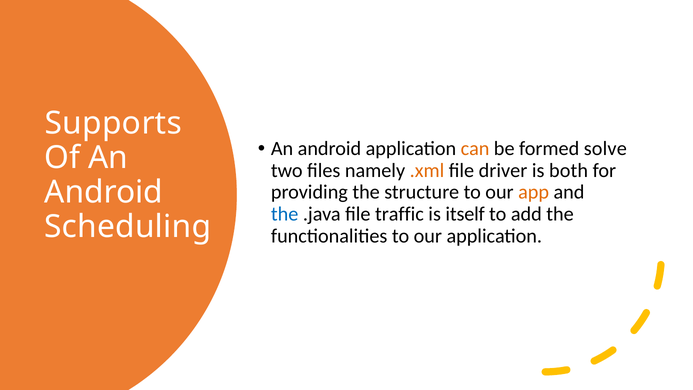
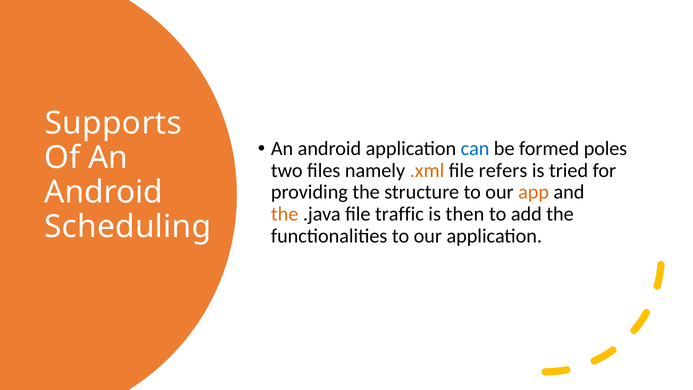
can colour: orange -> blue
solve: solve -> poles
driver: driver -> refers
both: both -> tried
the at (285, 214) colour: blue -> orange
itself: itself -> then
